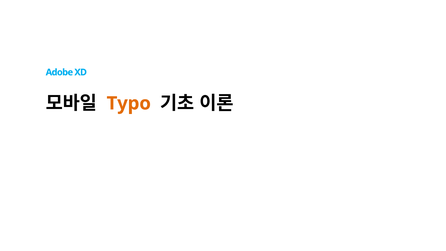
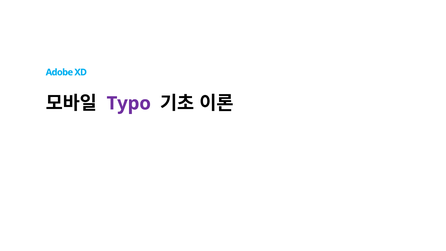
Typo colour: orange -> purple
